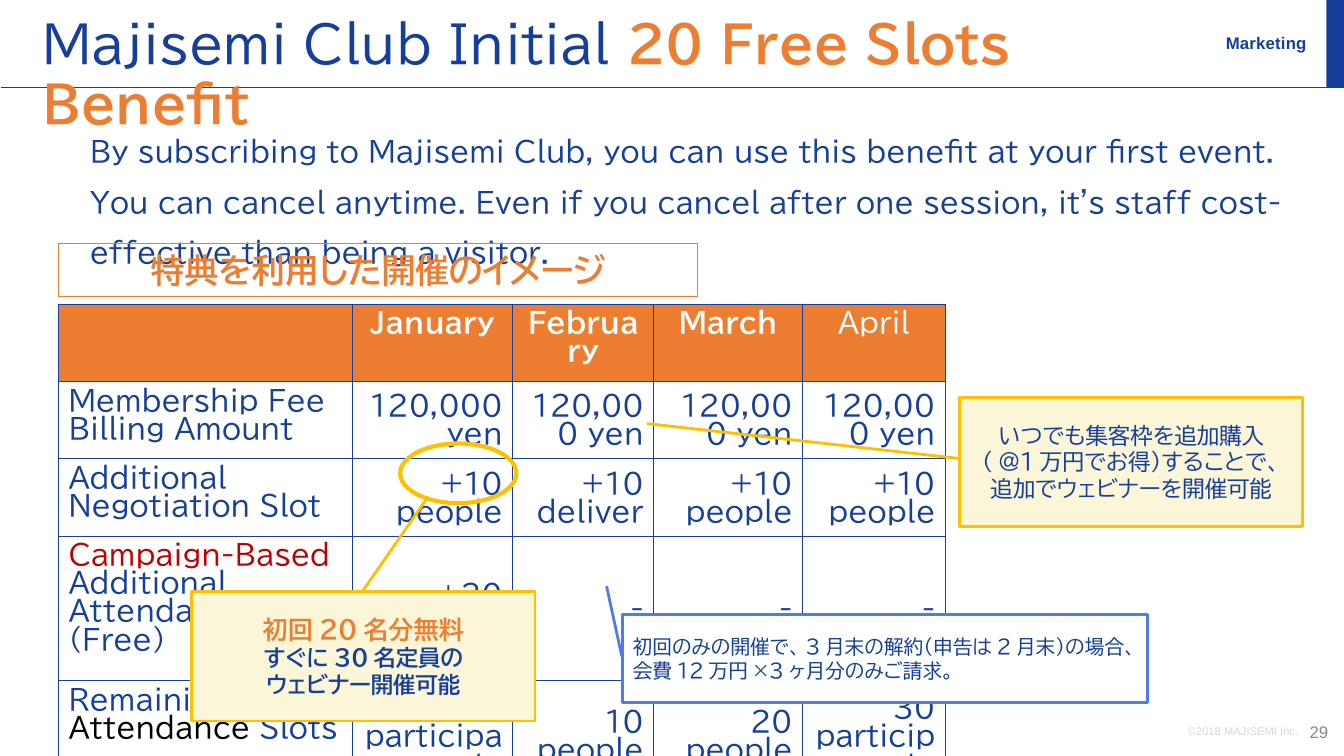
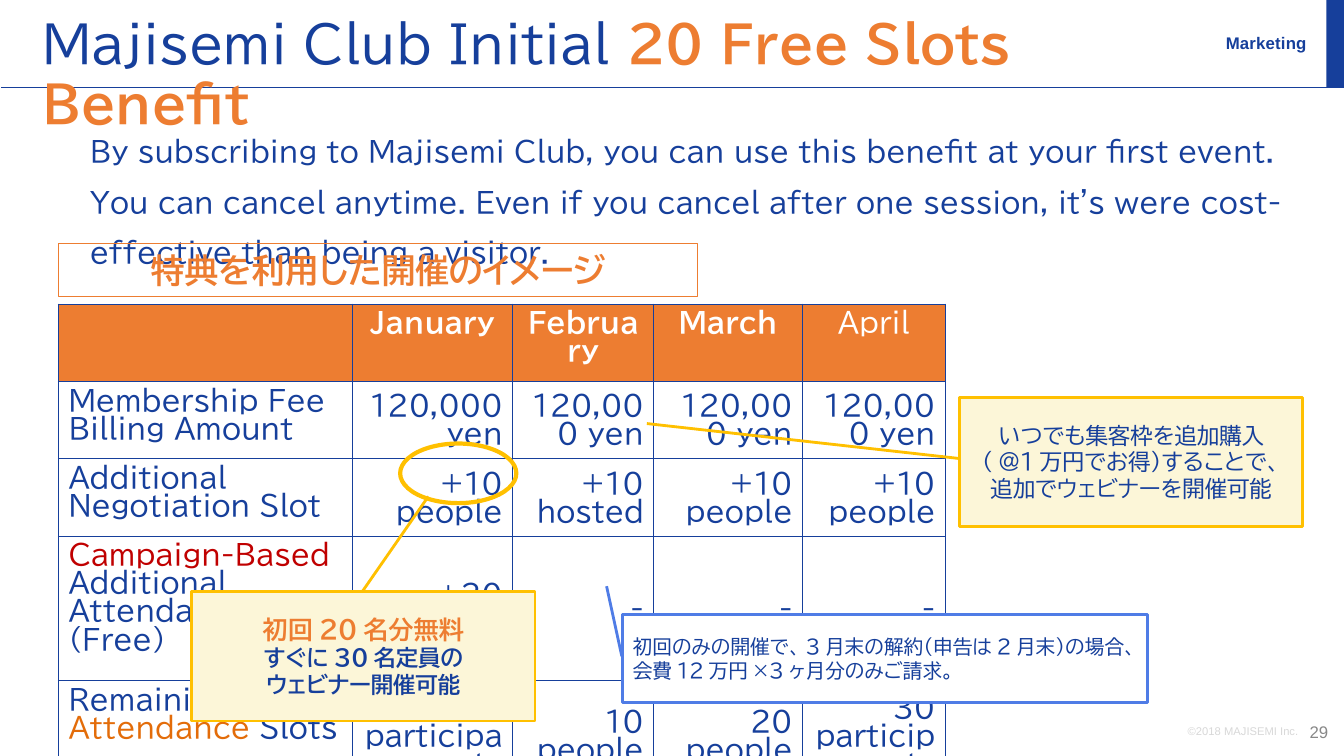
staff: staff -> were
deliver: deliver -> hosted
Attendance at (159, 729) colour: black -> orange
